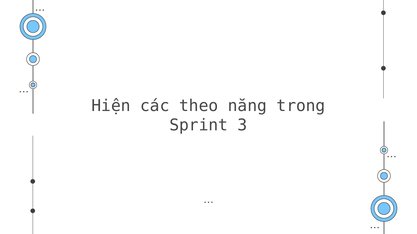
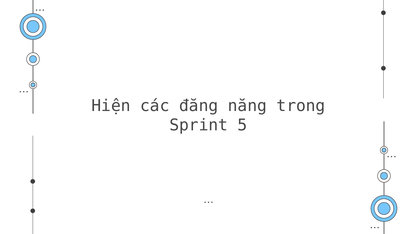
theo: theo -> đăng
3: 3 -> 5
